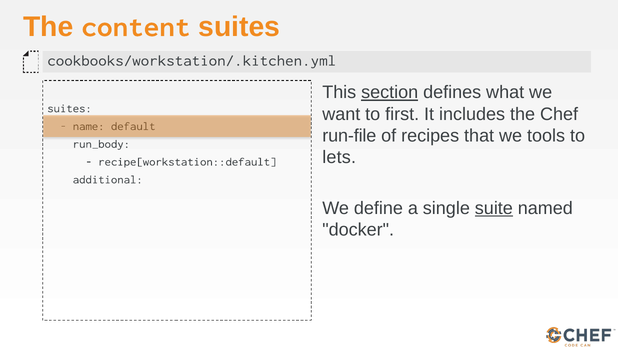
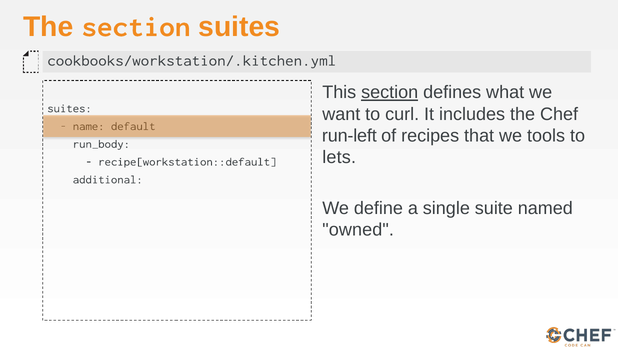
The content: content -> section
first: first -> curl
run-file: run-file -> run-left
suite underline: present -> none
docker: docker -> owned
